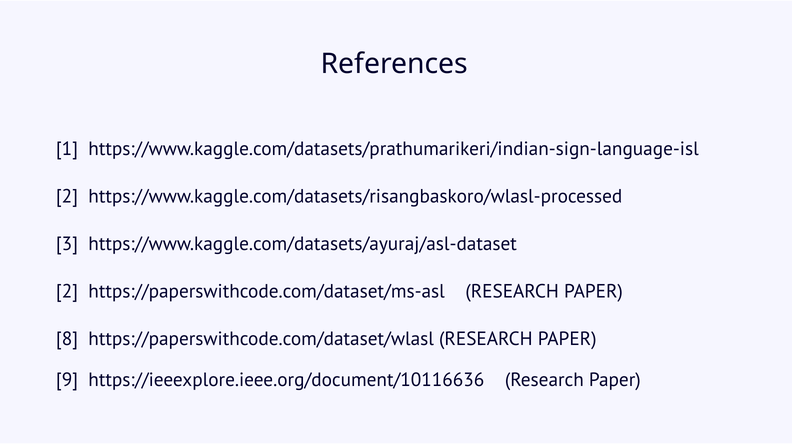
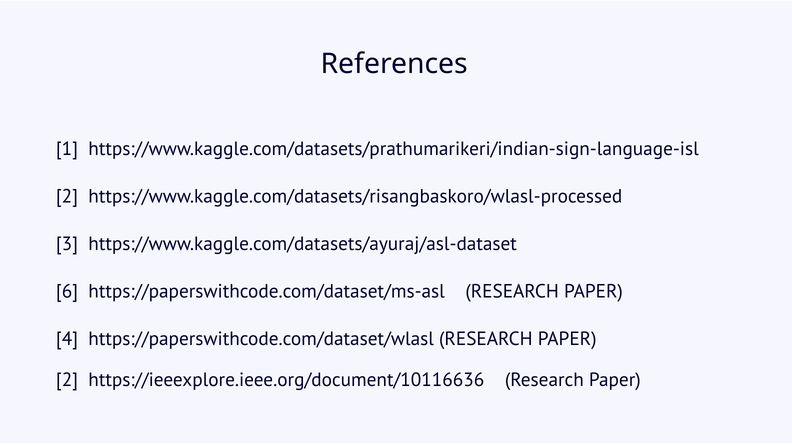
2 at (67, 292): 2 -> 6
8: 8 -> 4
9 at (67, 380): 9 -> 2
